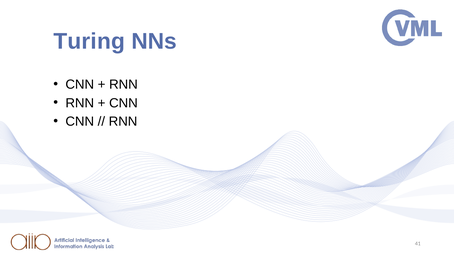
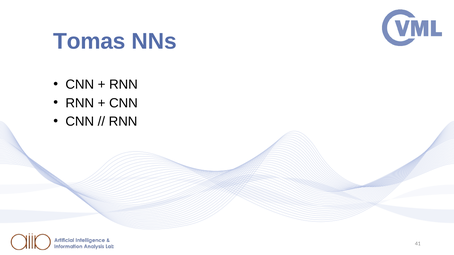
Turing: Turing -> Tomas
